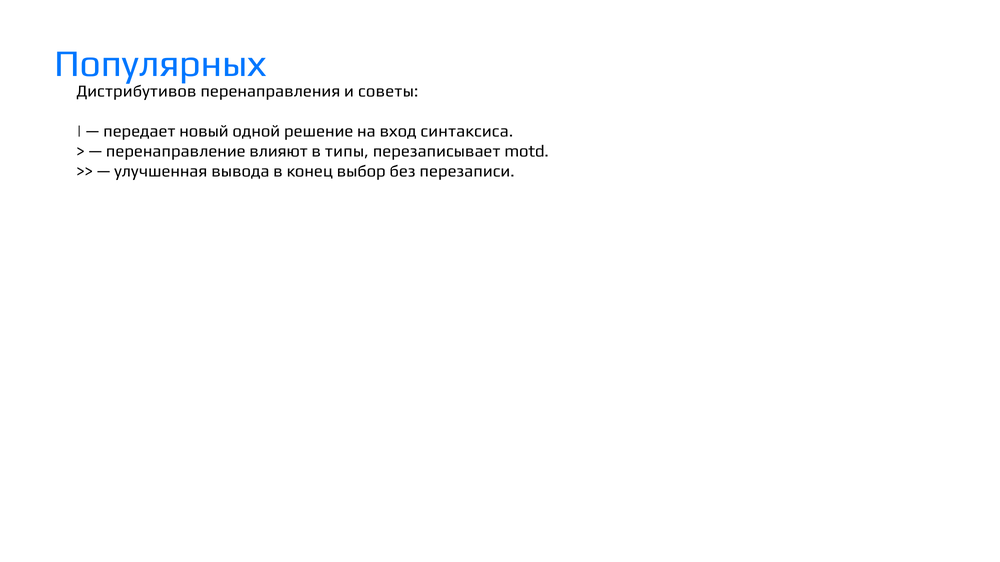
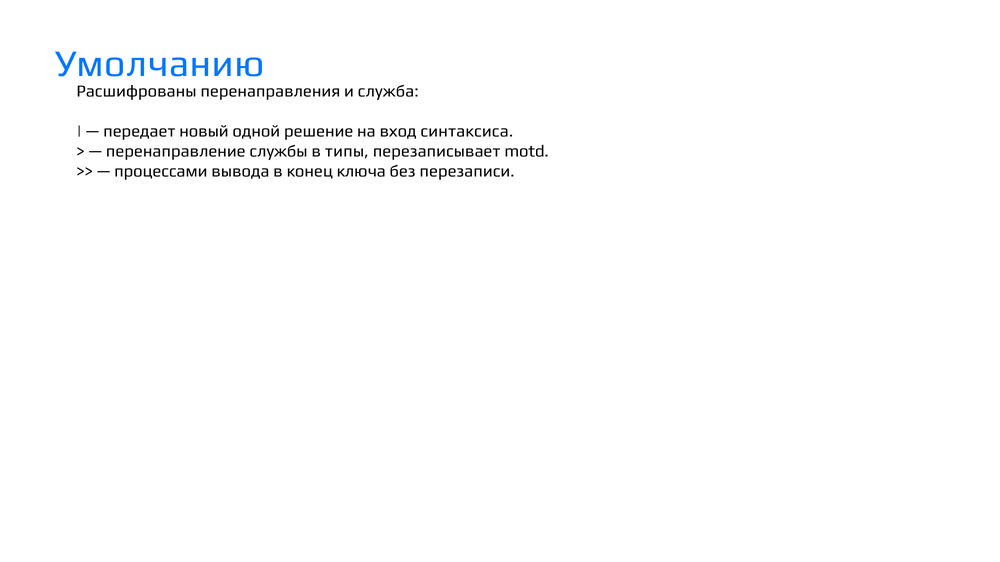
Популярных: Популярных -> Умолчанию
Дистрибутивов: Дистрибутивов -> Расшифрованы
советы: советы -> служба
влияют: влияют -> службы
улучшенная: улучшенная -> процессами
выбор: выбор -> ключа
